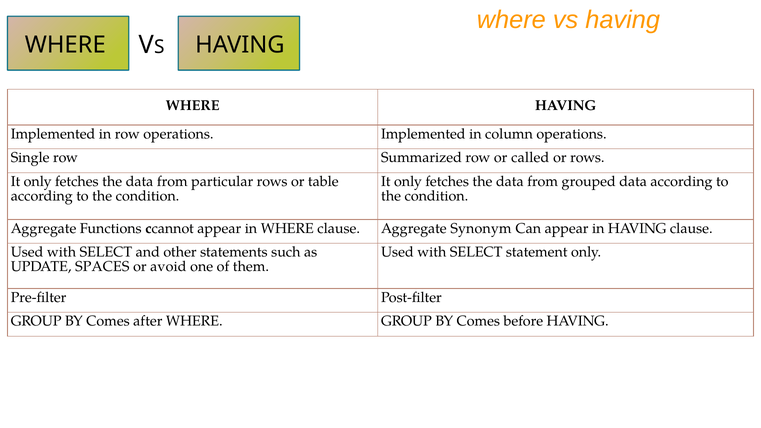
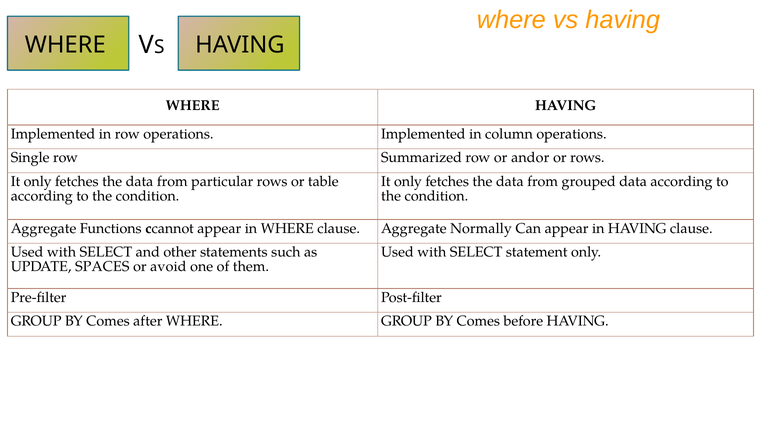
called: called -> andor
Synonym: Synonym -> Normally
